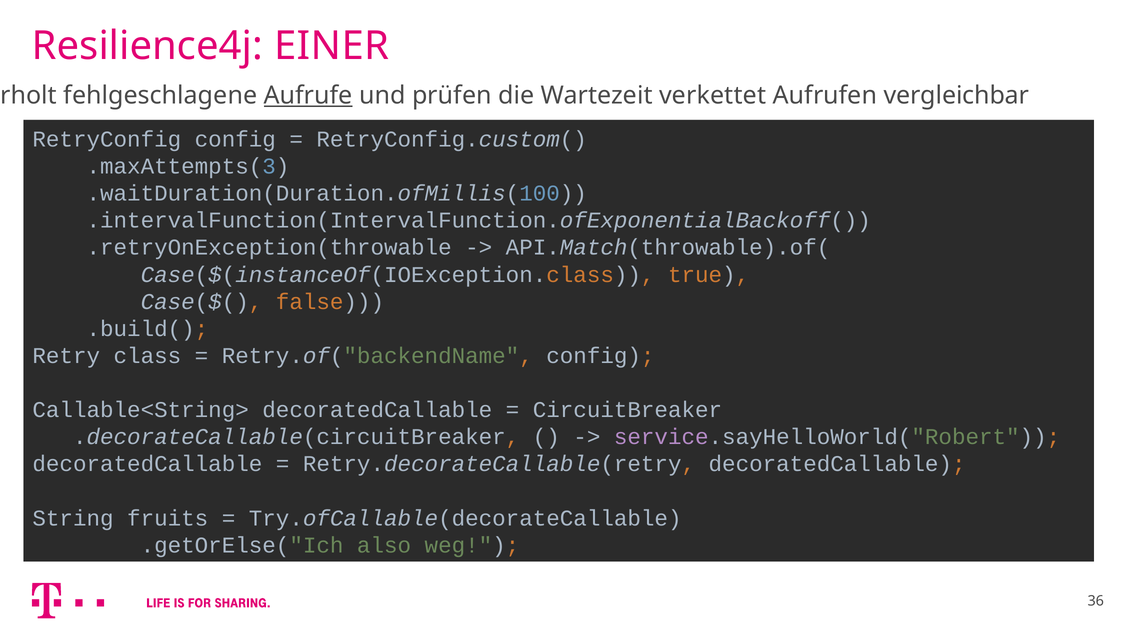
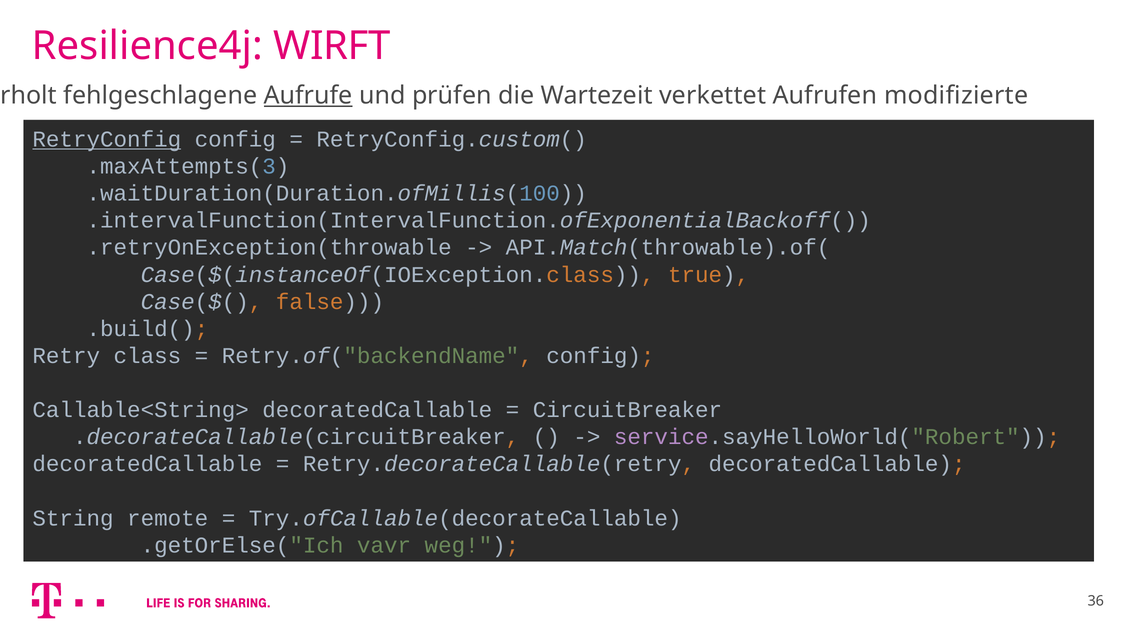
EINER: EINER -> WIRFT
vergleichbar: vergleichbar -> modifizierte
RetryConfig underline: none -> present
fruits: fruits -> remote
also: also -> vavr
